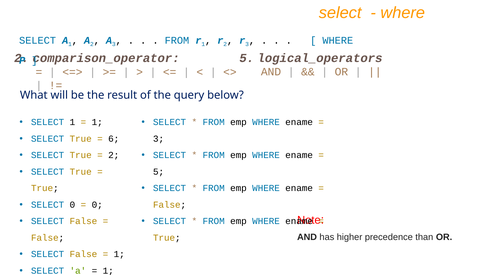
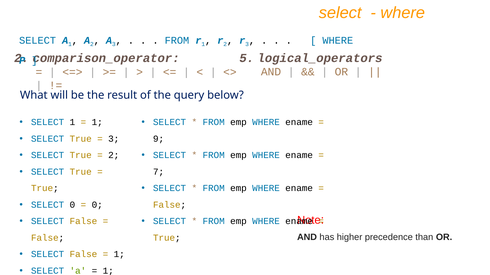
6 at (114, 139): 6 -> 3
3 at (159, 139): 3 -> 9
5 at (159, 172): 5 -> 7
